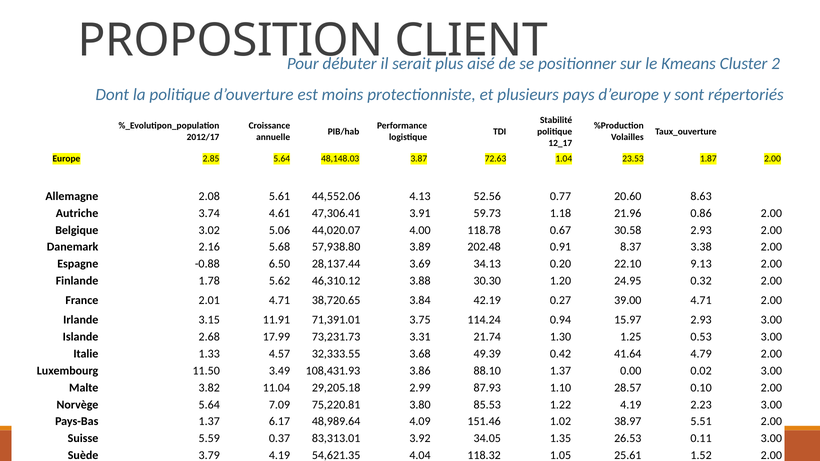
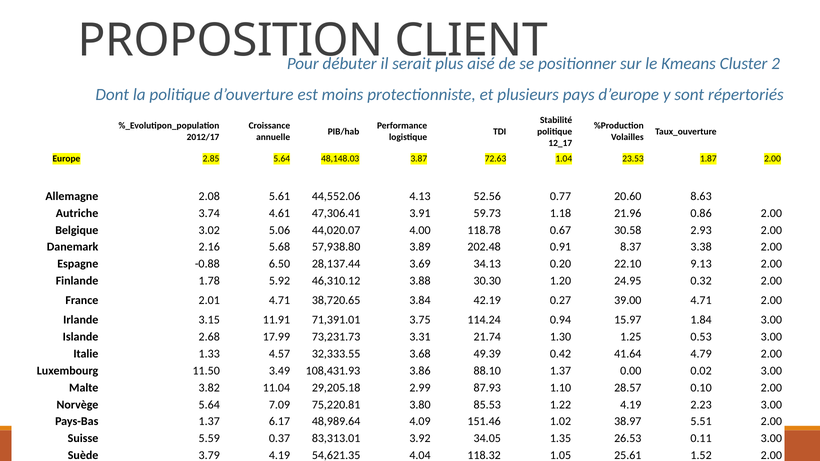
5.62: 5.62 -> 5.92
15.97 2.93: 2.93 -> 1.84
